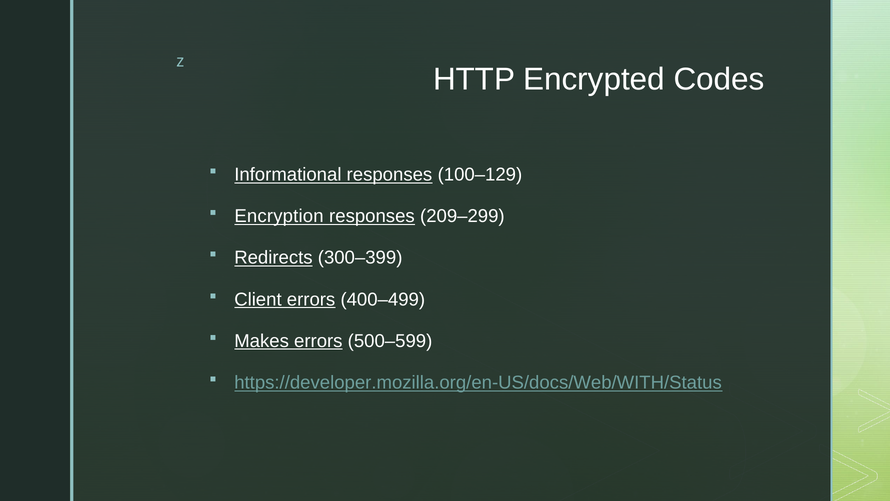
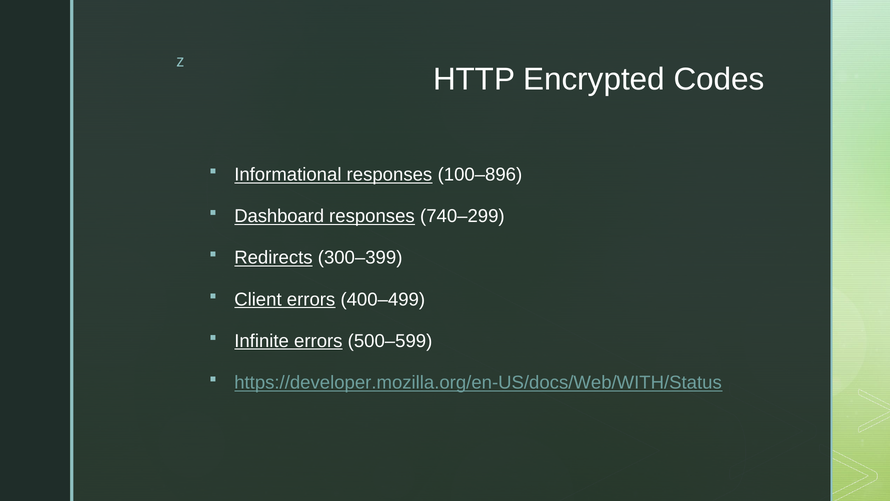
100–129: 100–129 -> 100–896
Encryption: Encryption -> Dashboard
209–299: 209–299 -> 740–299
Makes: Makes -> Infinite
